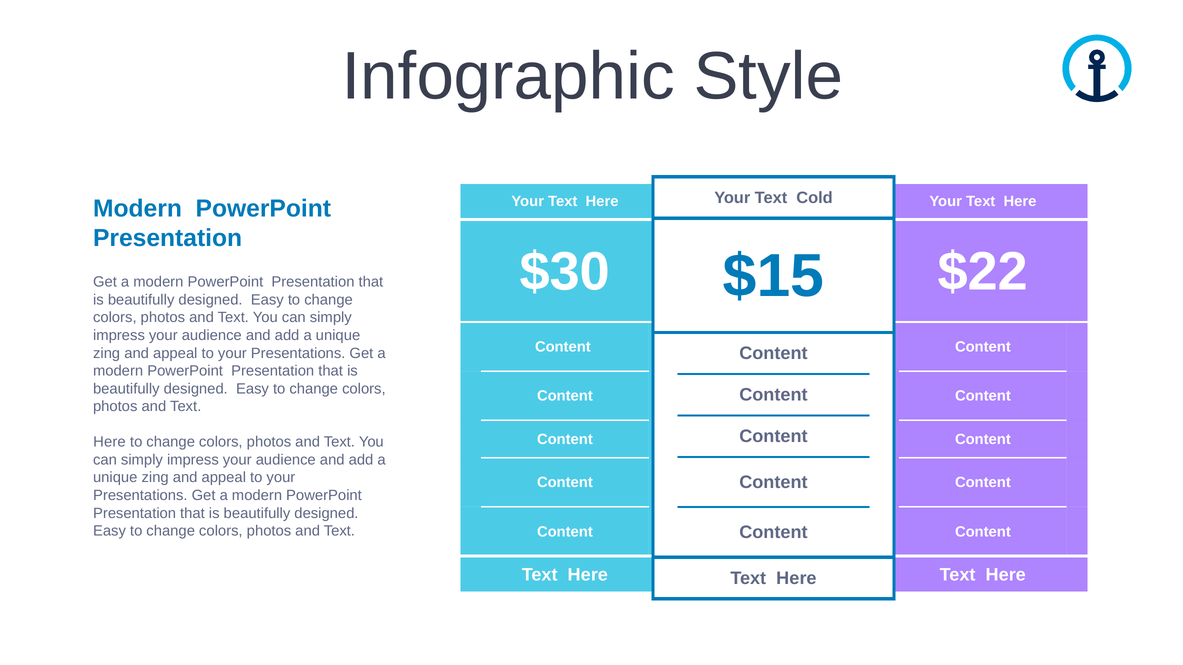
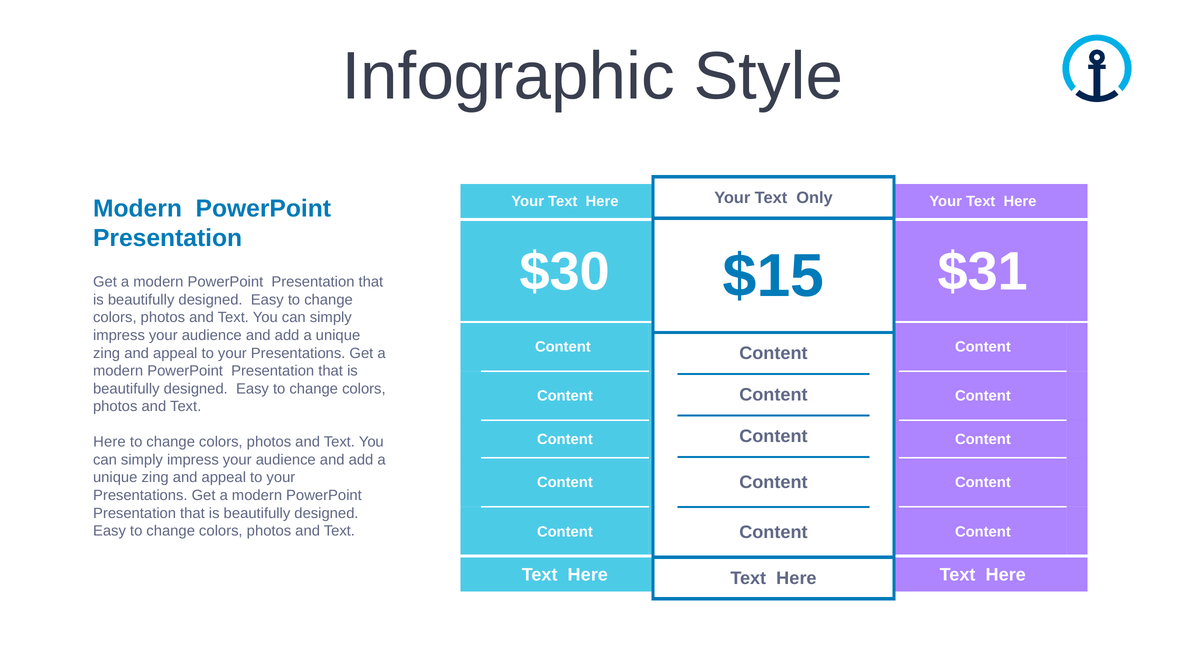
Cold: Cold -> Only
$22: $22 -> $31
